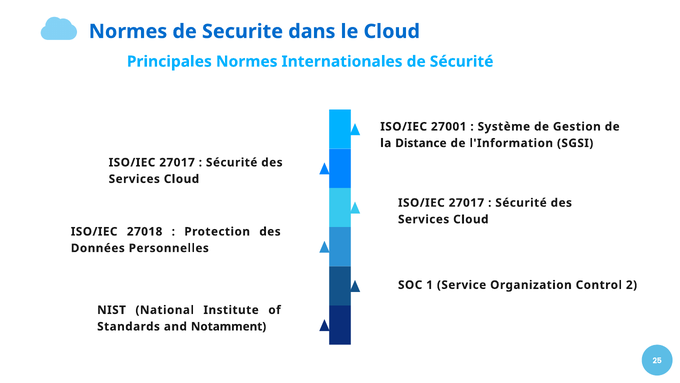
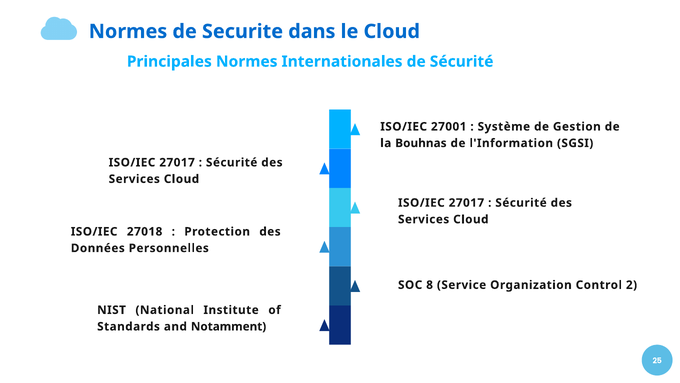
Distance: Distance -> Bouhnas
1: 1 -> 8
